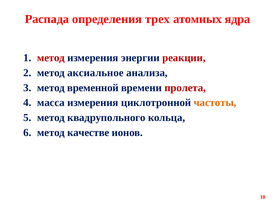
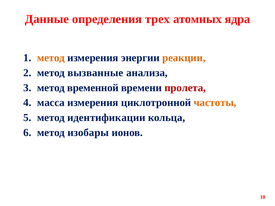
Распада: Распада -> Данные
метод at (51, 58) colour: red -> orange
реакции colour: red -> orange
аксиальное: аксиальное -> вызванные
квадрупольного: квадрупольного -> идентификации
качестве: качестве -> изобары
